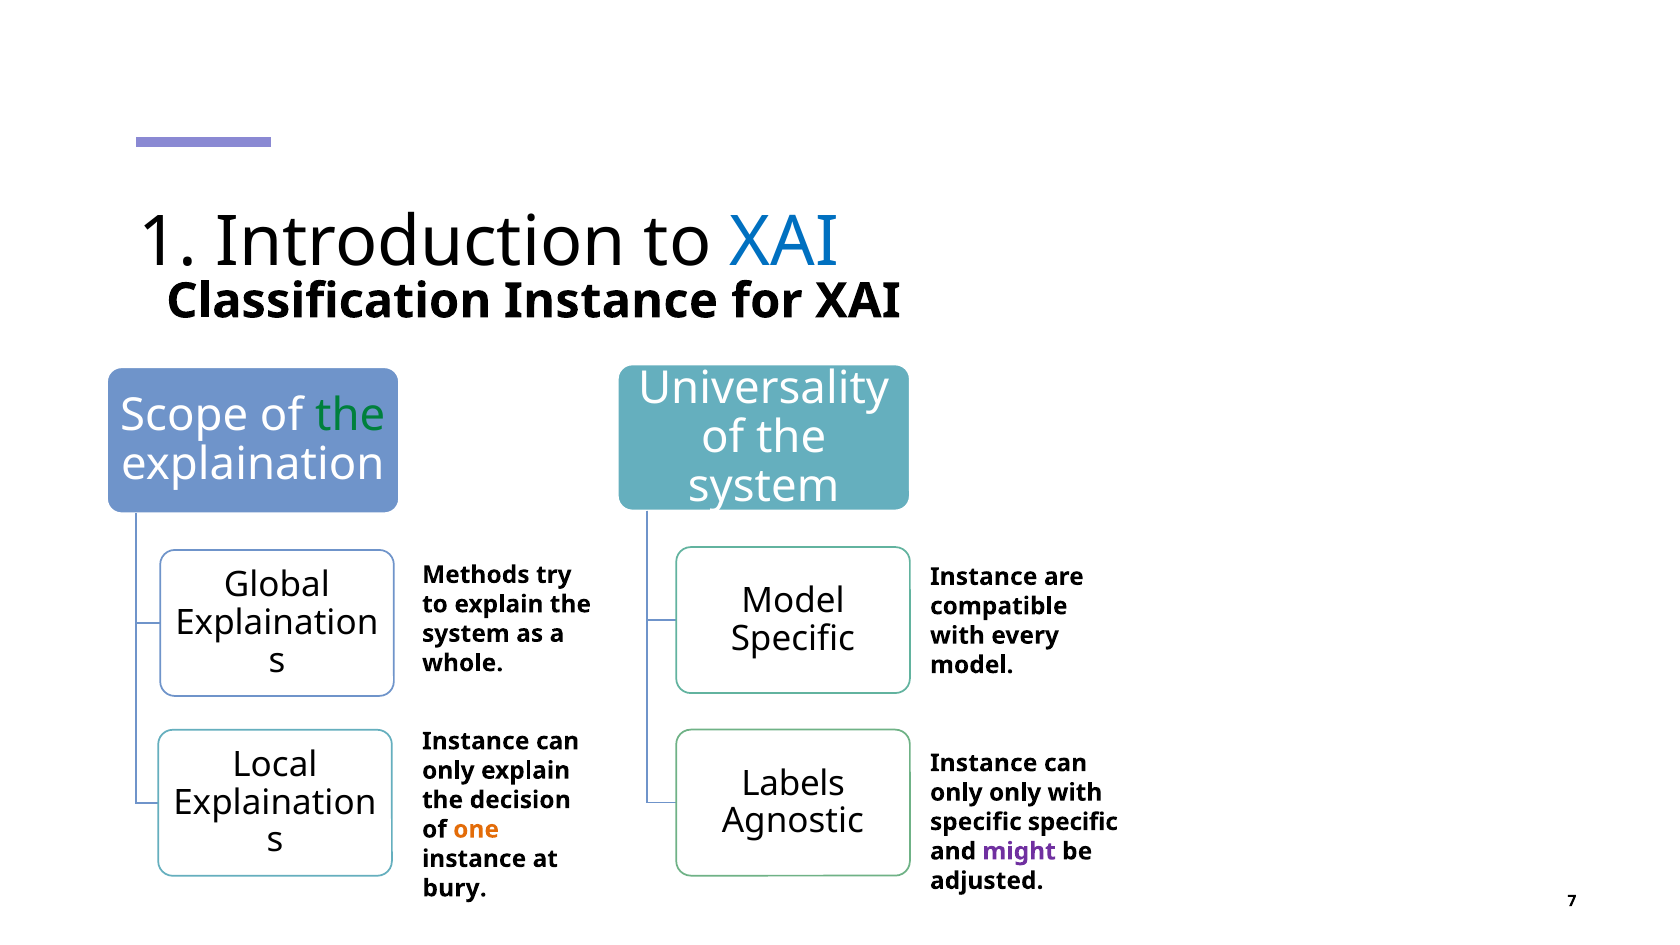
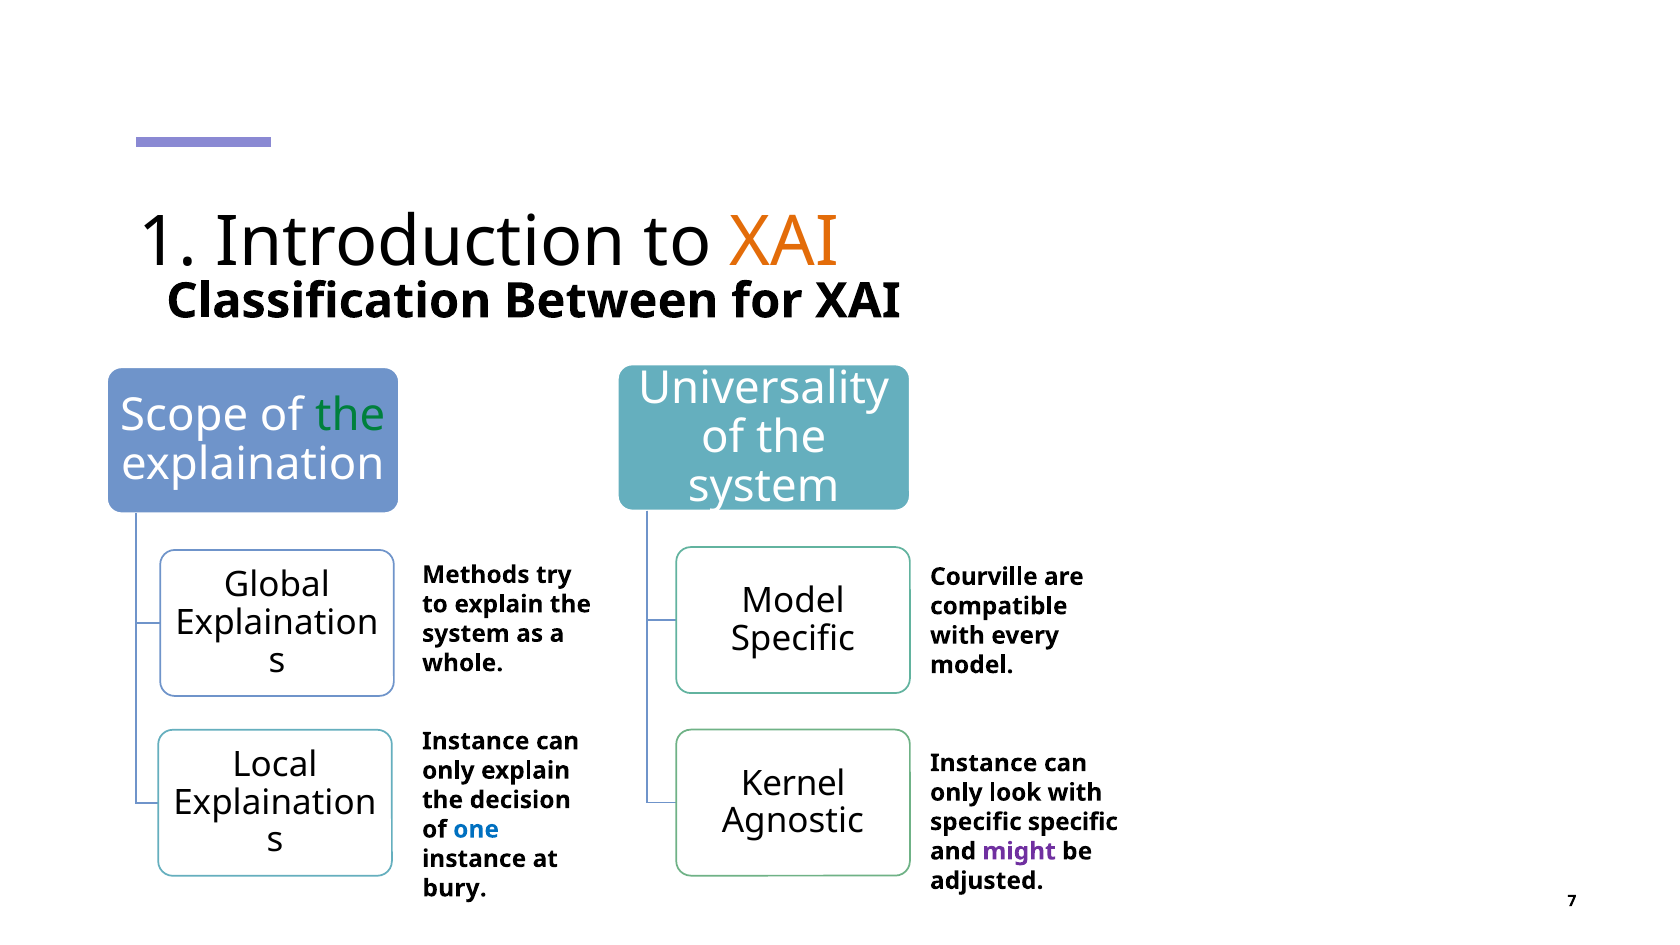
XAI at (784, 242) colour: blue -> orange
Classification Instance: Instance -> Between
Instance at (984, 577): Instance -> Courville
Labels: Labels -> Kernel
only only: only -> look
one colour: orange -> blue
